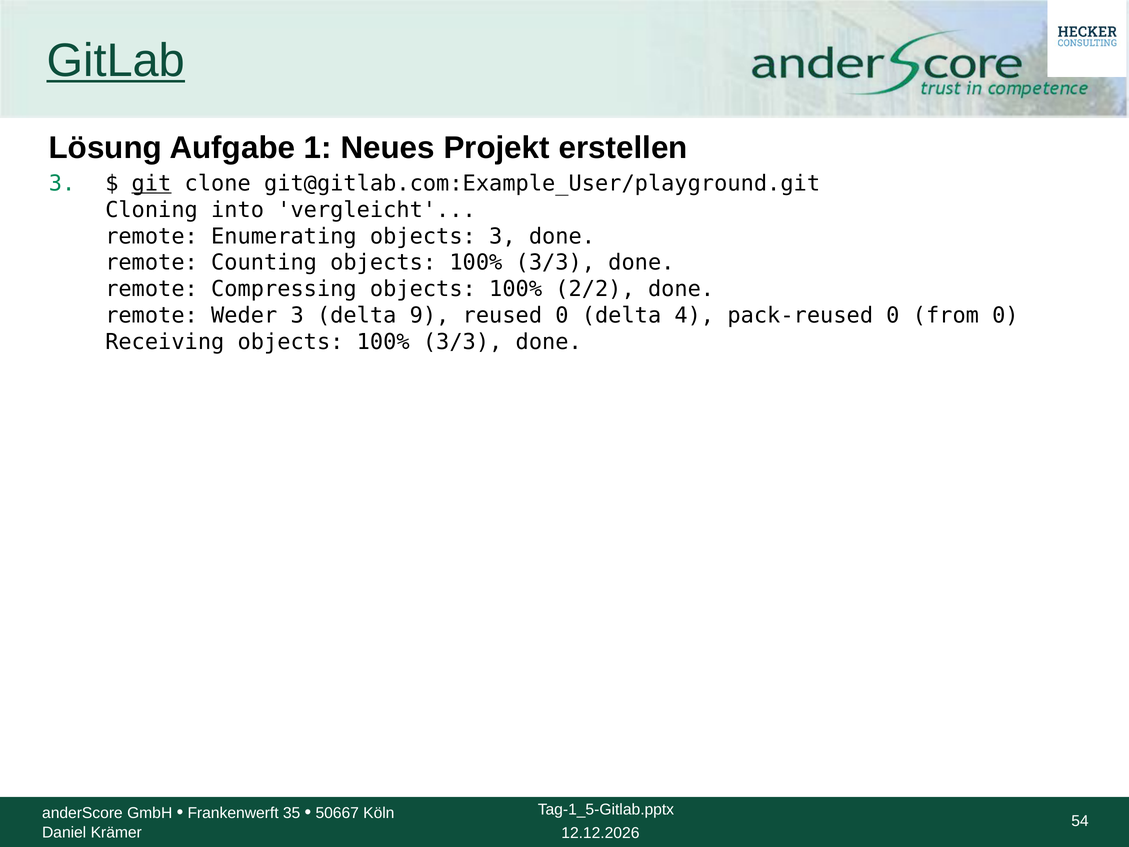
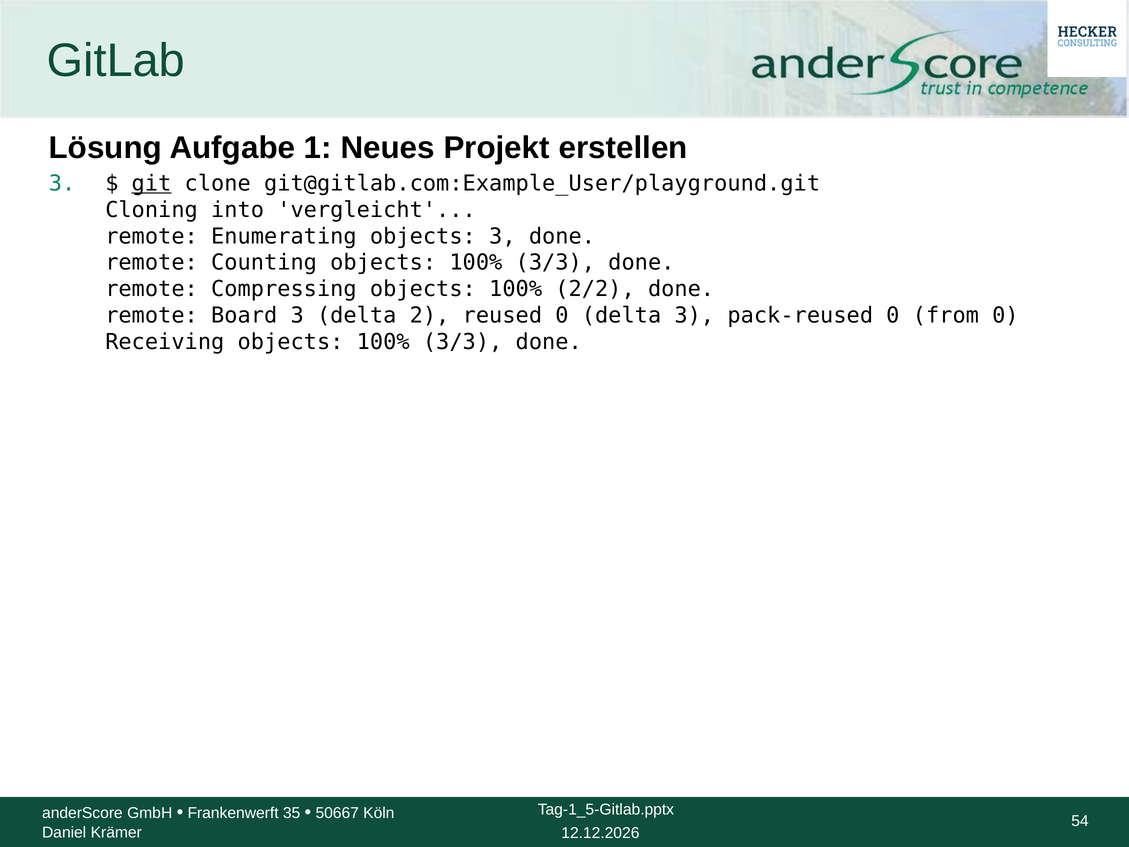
GitLab underline: present -> none
Weder: Weder -> Board
9: 9 -> 2
delta 4: 4 -> 3
